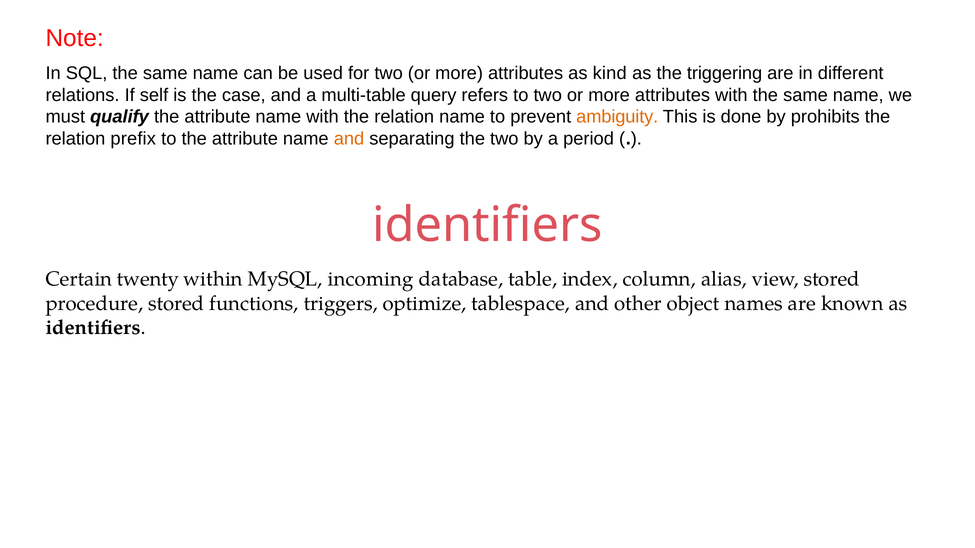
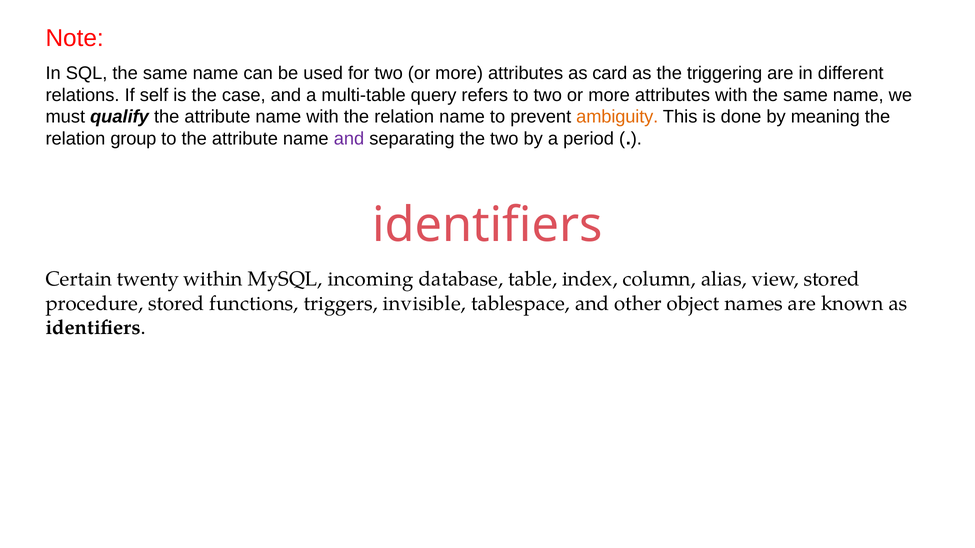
kind: kind -> card
prohibits: prohibits -> meaning
prefix: prefix -> group
and at (349, 139) colour: orange -> purple
optimize: optimize -> invisible
